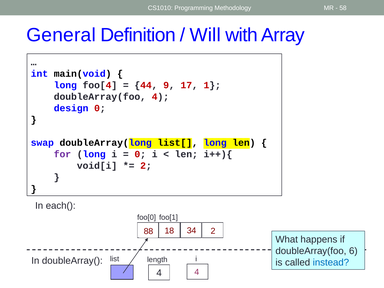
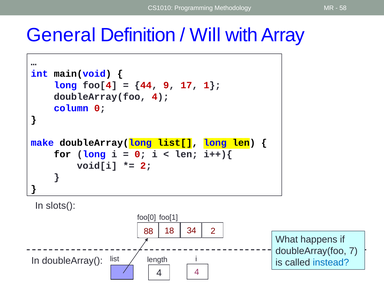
design: design -> column
swap: swap -> make
for colour: purple -> black
each(: each( -> slots(
6: 6 -> 7
